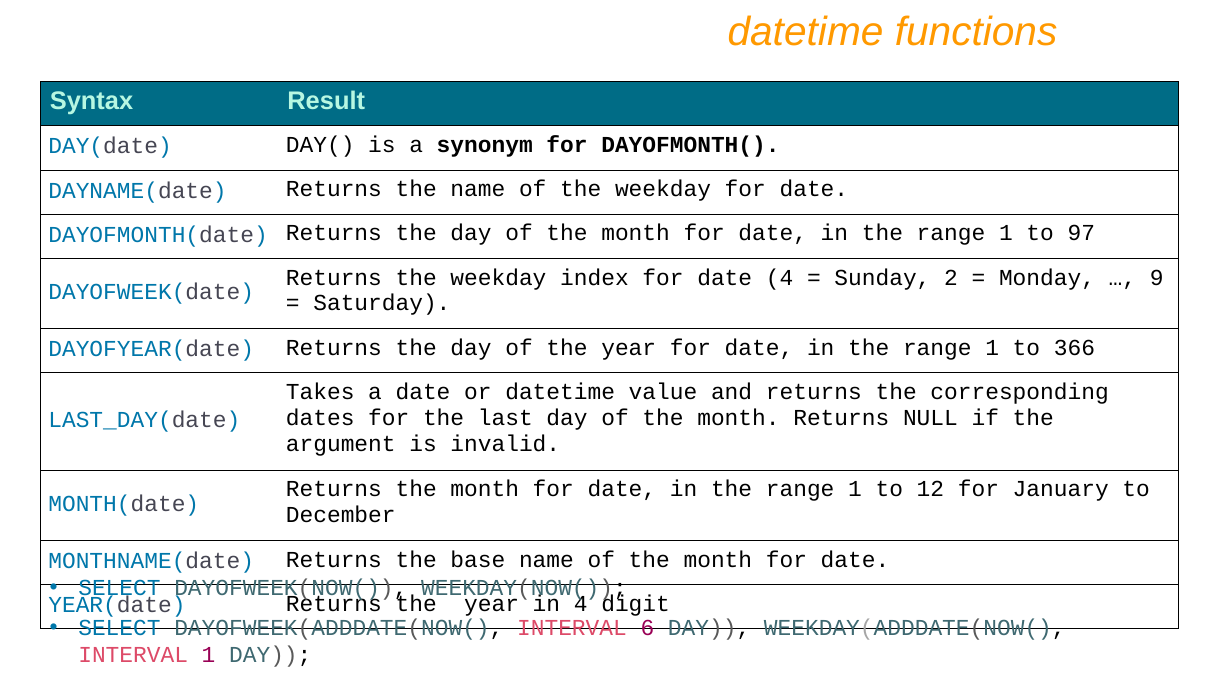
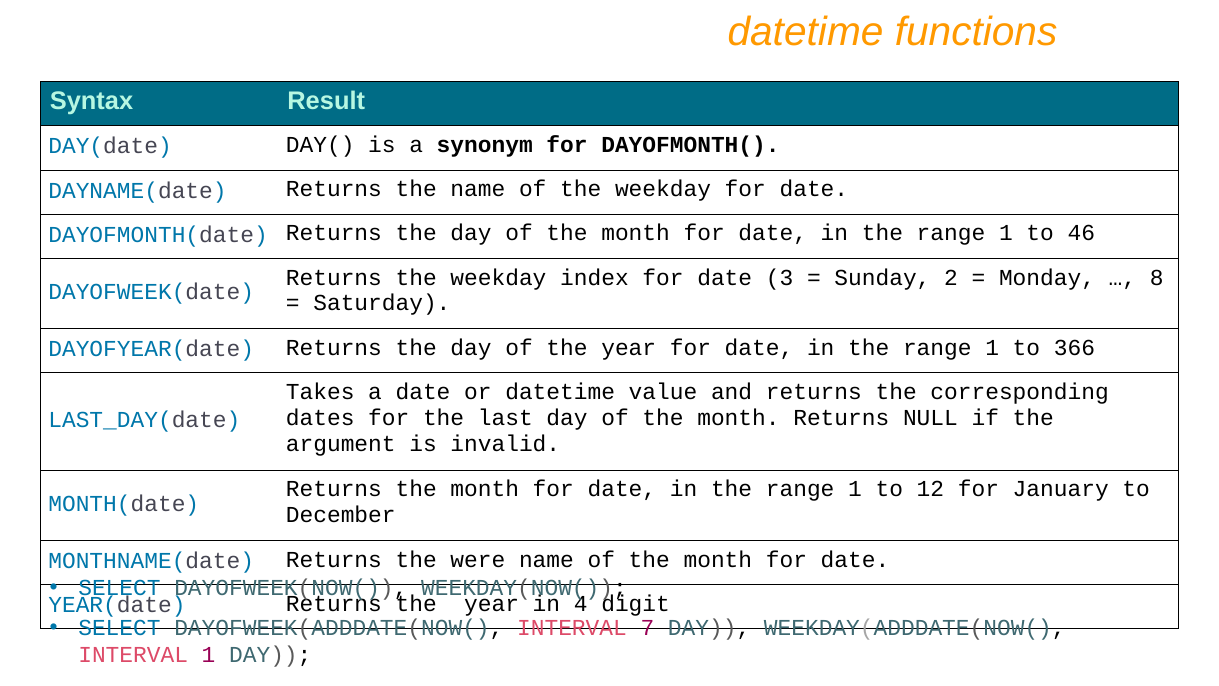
97: 97 -> 46
date 4: 4 -> 3
9: 9 -> 8
base: base -> were
6: 6 -> 7
